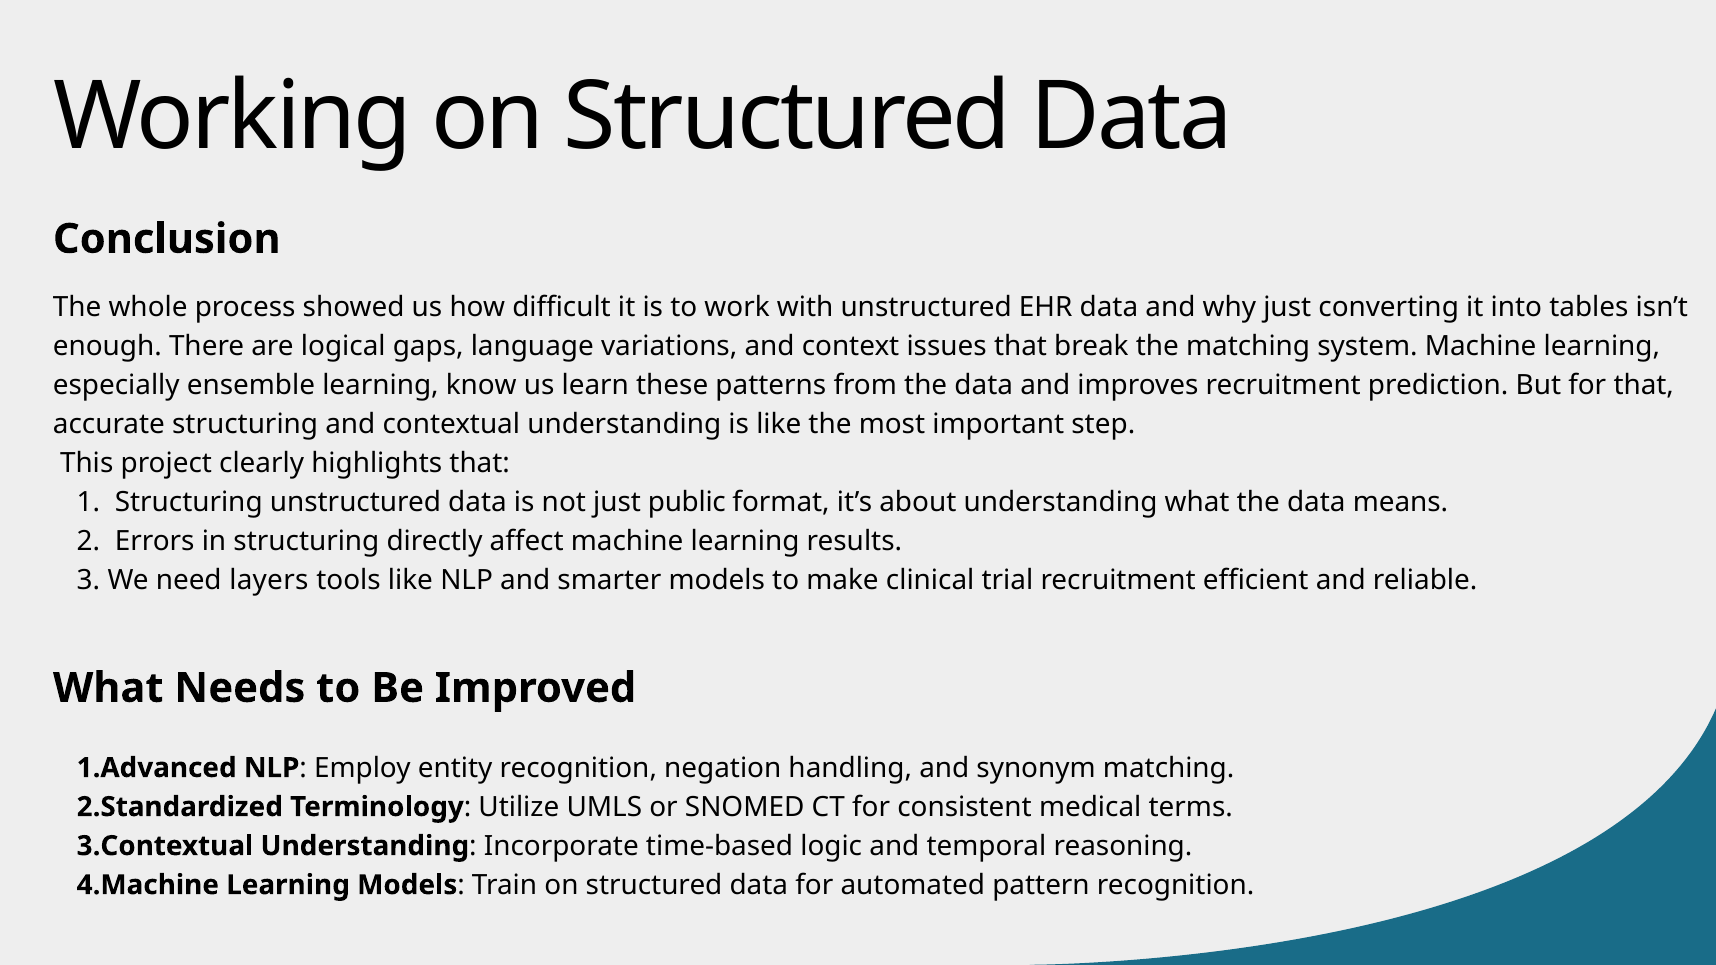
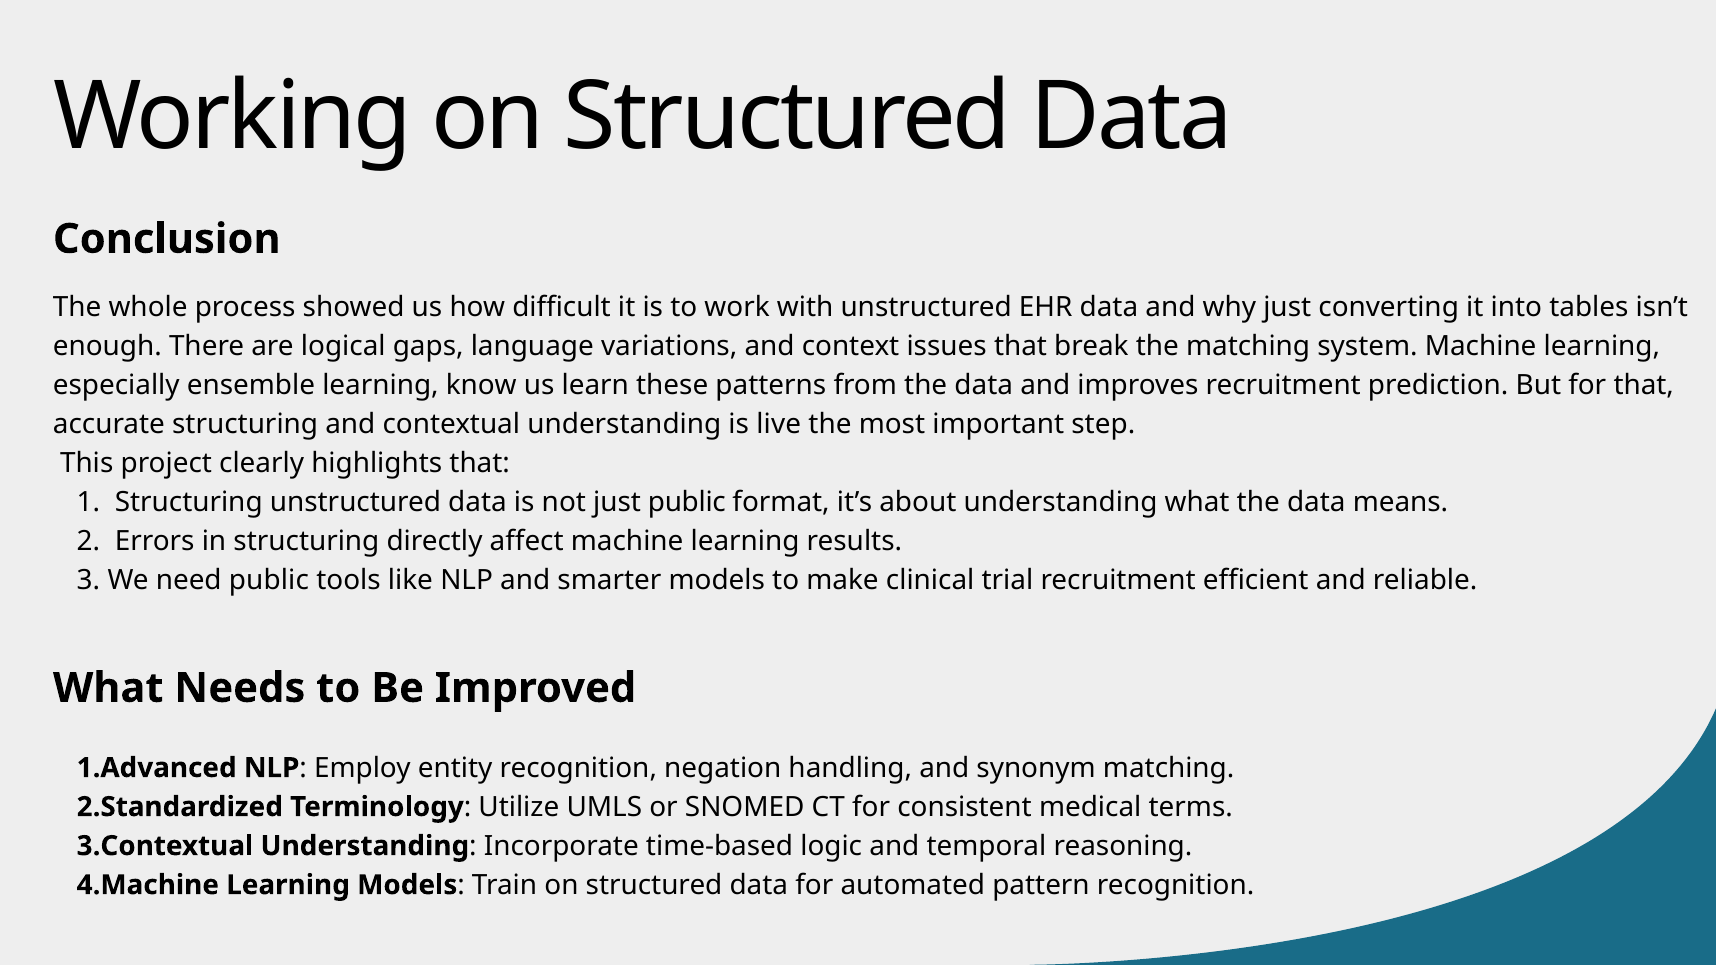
is like: like -> live
need layers: layers -> public
